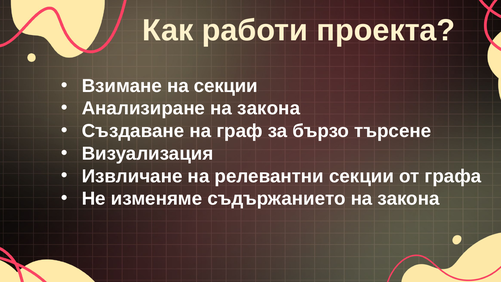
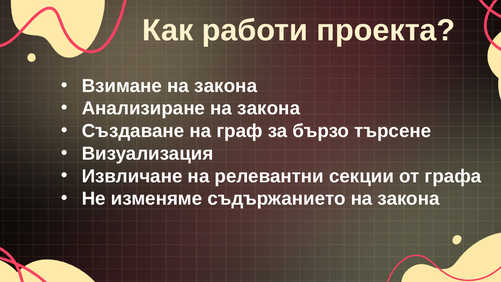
Взимане на секции: секции -> закона
